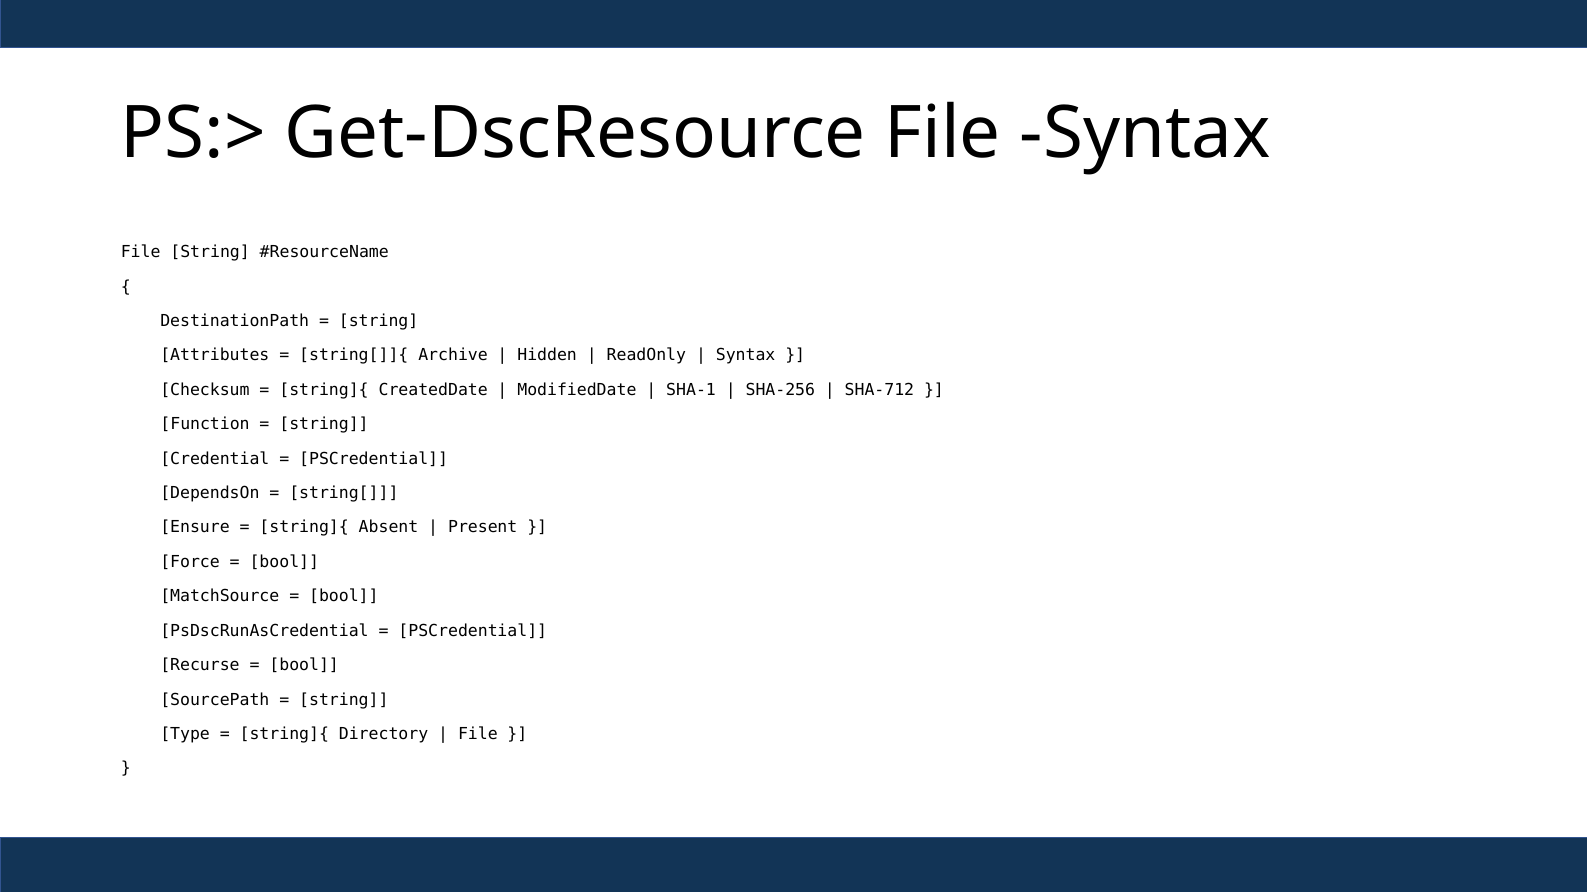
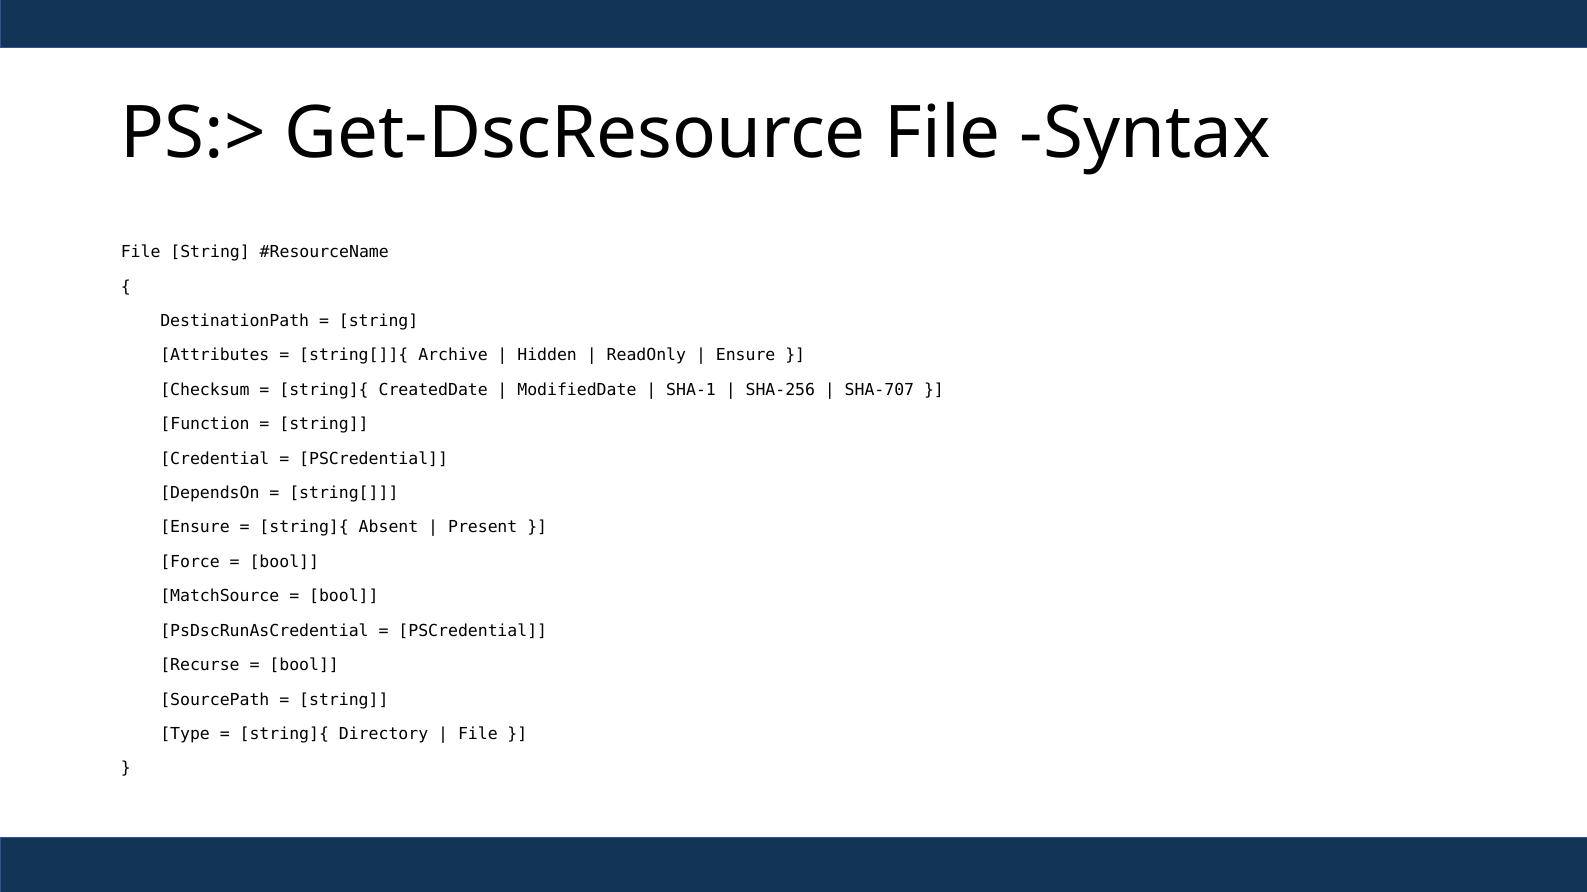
Syntax at (746, 356): Syntax -> Ensure
SHA-712: SHA-712 -> SHA-707
